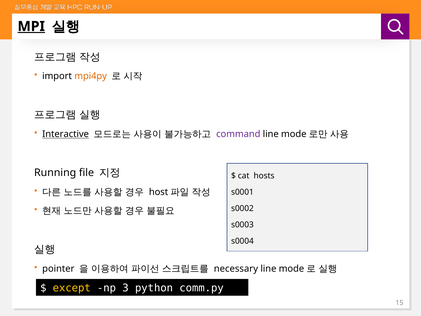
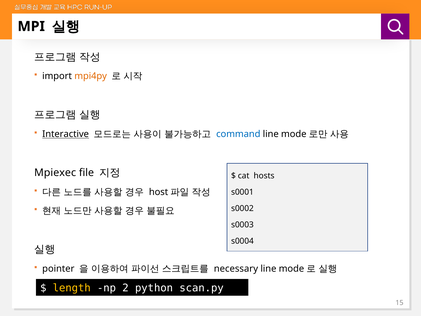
MPI underline: present -> none
command colour: purple -> blue
Running: Running -> Mpiexec
except: except -> length
3: 3 -> 2
comm.py: comm.py -> scan.py
